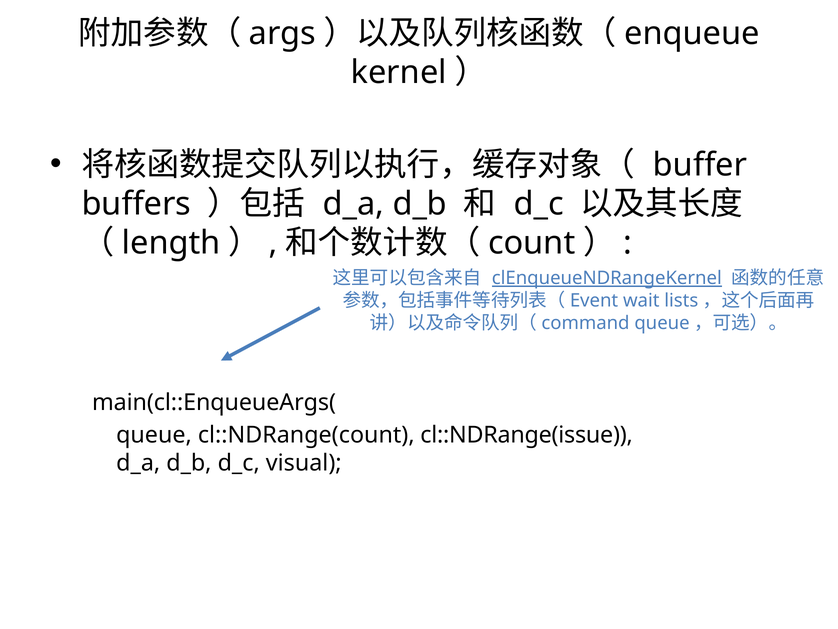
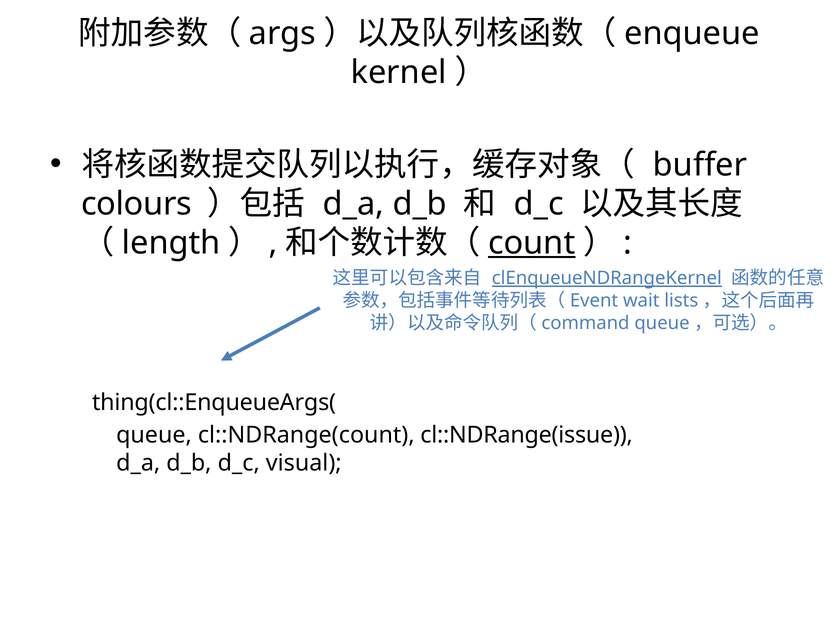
buffers: buffers -> colours
count underline: none -> present
main(cl::EnqueueArgs(: main(cl::EnqueueArgs( -> thing(cl::EnqueueArgs(
